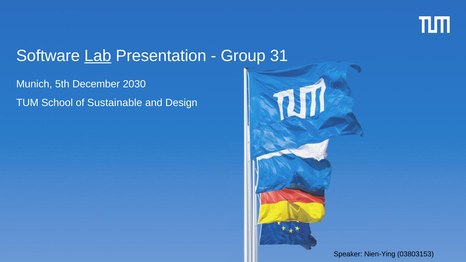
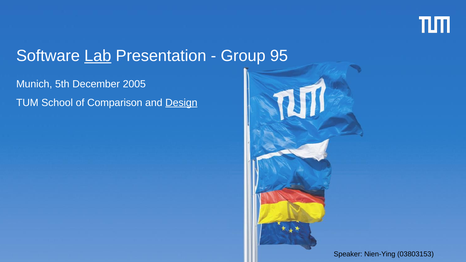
31: 31 -> 95
2030: 2030 -> 2005
Sustainable: Sustainable -> Comparison
Design underline: none -> present
